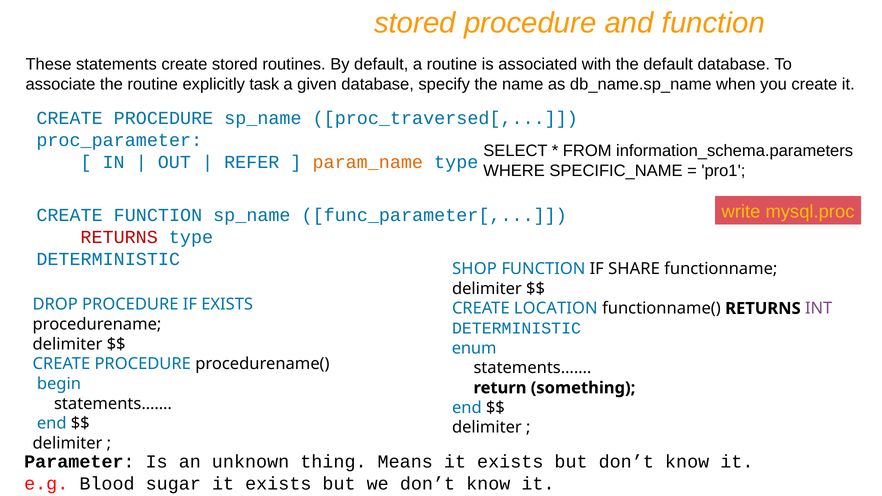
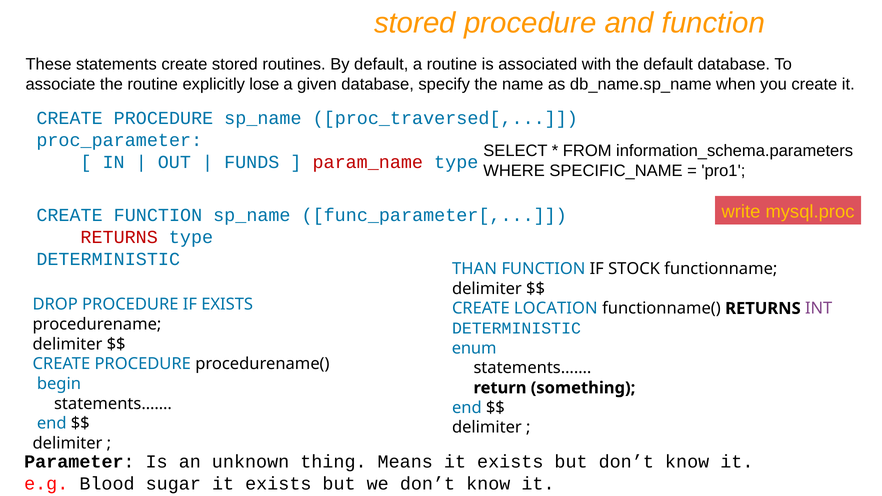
task: task -> lose
REFER: REFER -> FUNDS
param_name colour: orange -> red
SHOP: SHOP -> THAN
SHARE: SHARE -> STOCK
